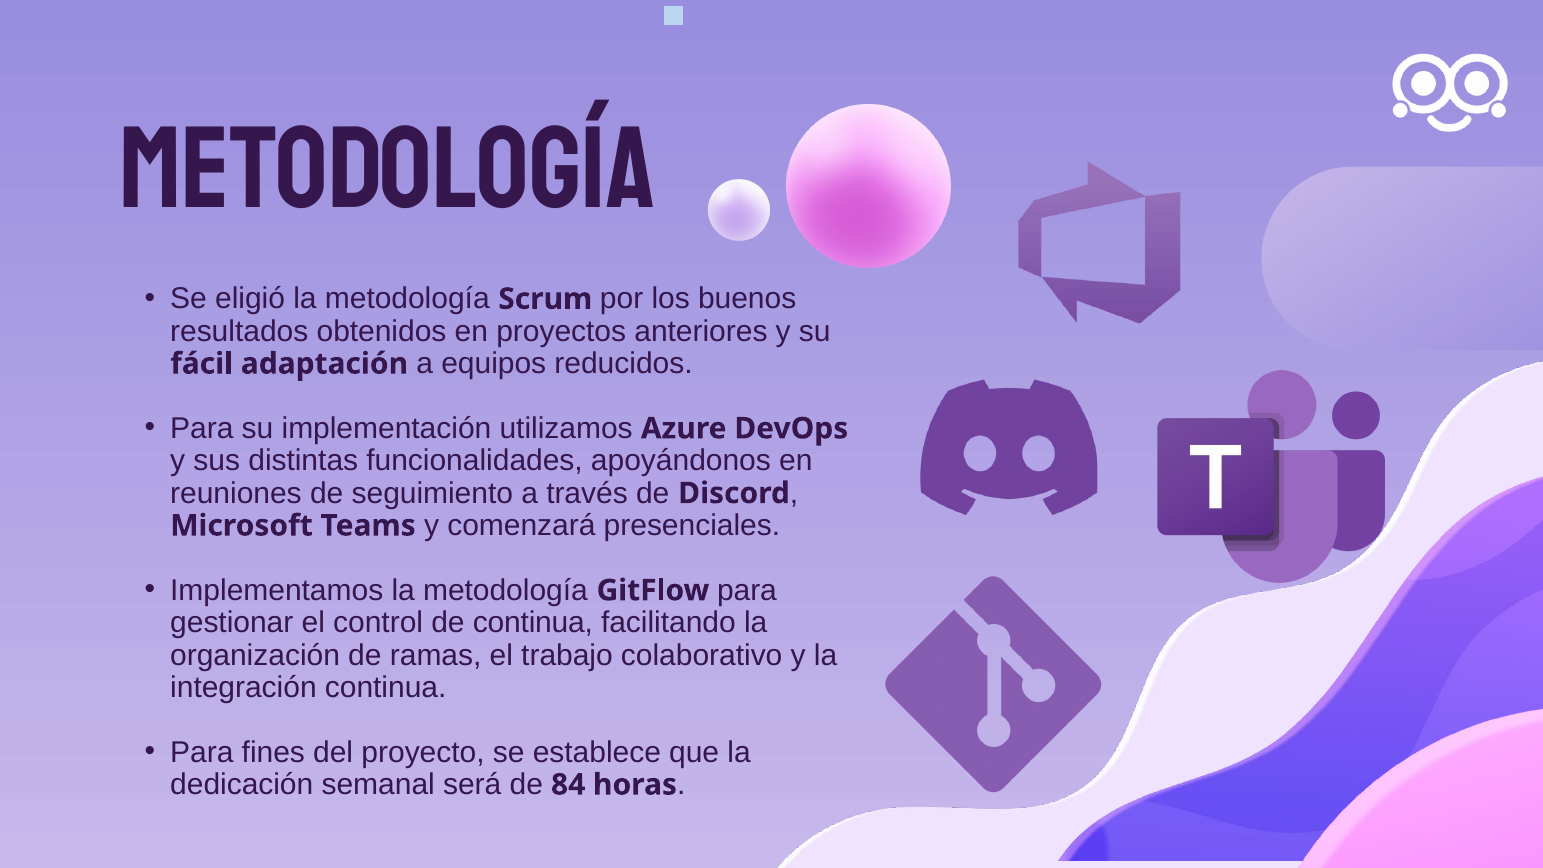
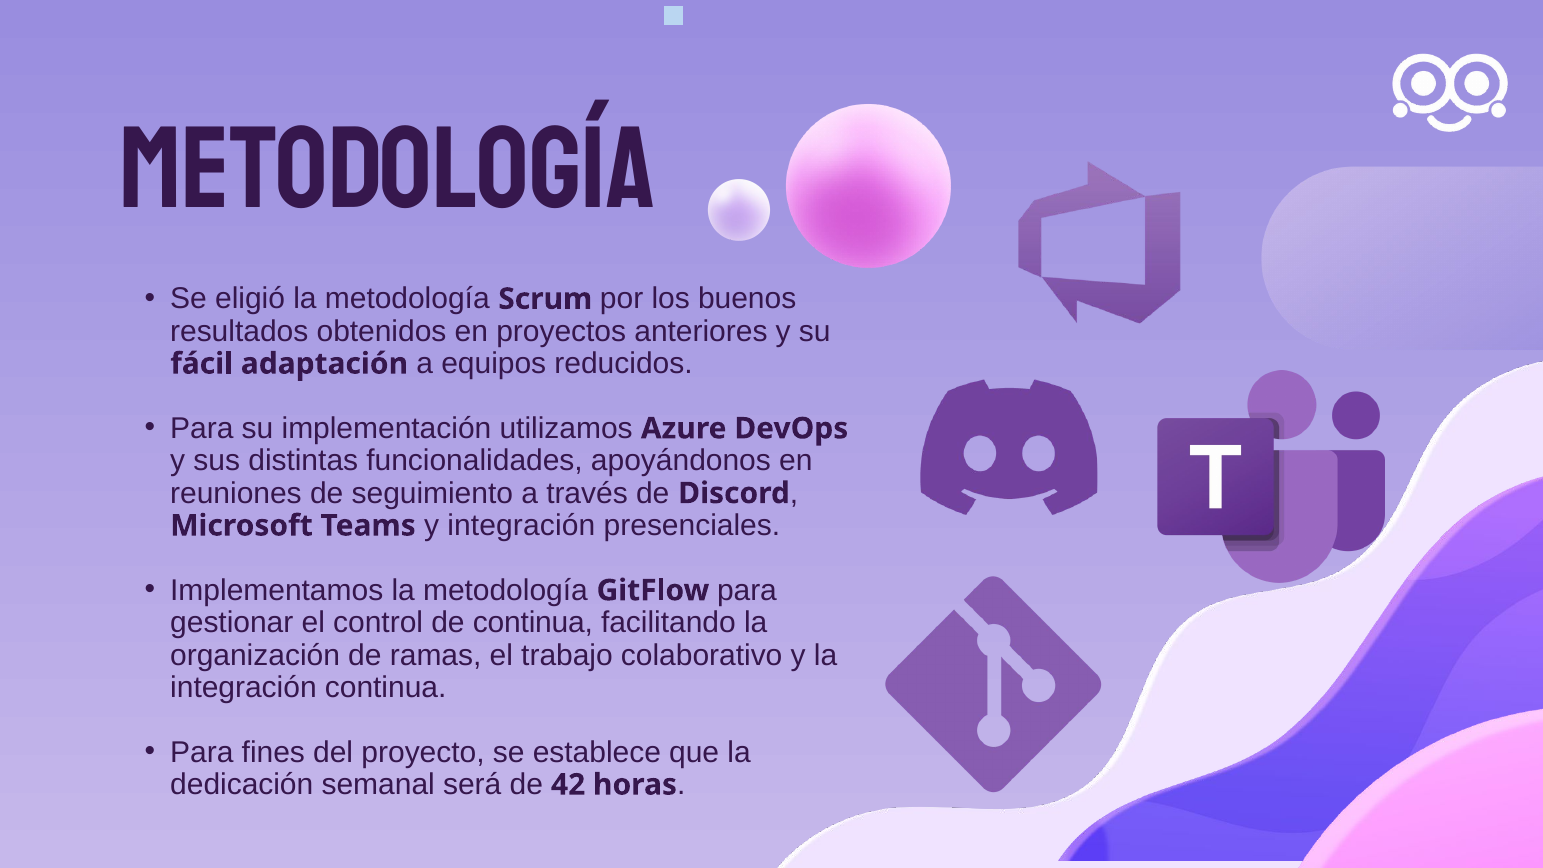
y comenzará: comenzará -> integración
84: 84 -> 42
